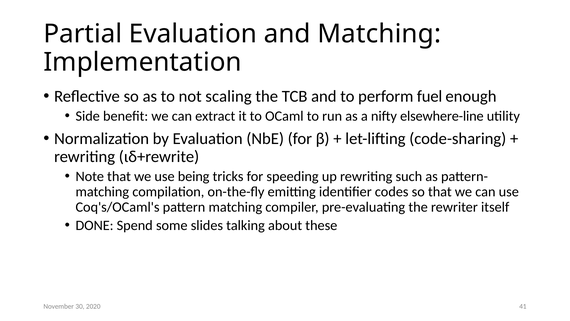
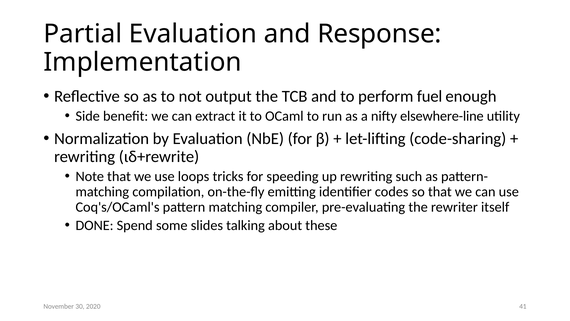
and Matching: Matching -> Response
scaling: scaling -> output
being: being -> loops
